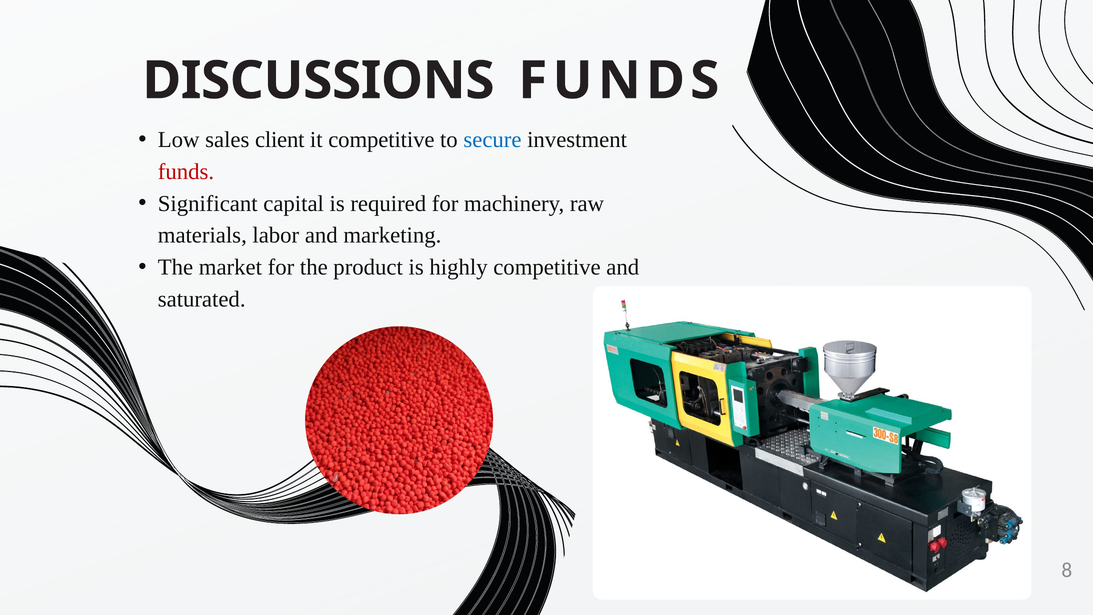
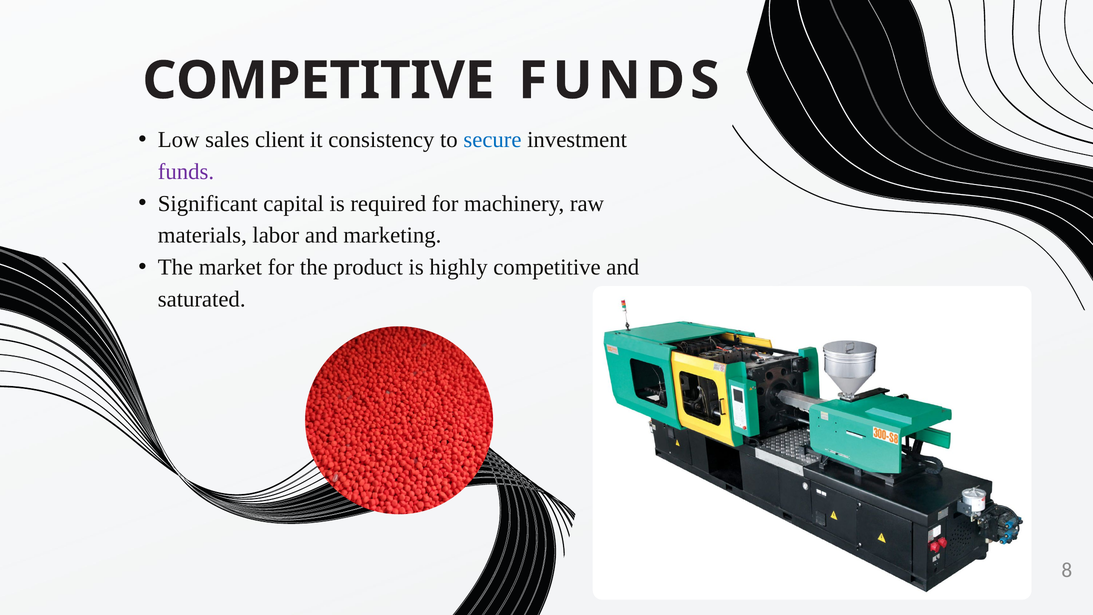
DISCUSSIONS at (318, 81): DISCUSSIONS -> COMPETITIVE
it competitive: competitive -> consistency
funds at (186, 172) colour: red -> purple
